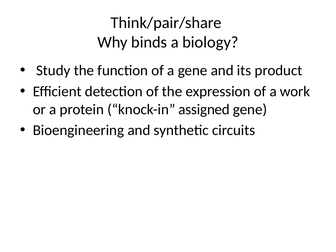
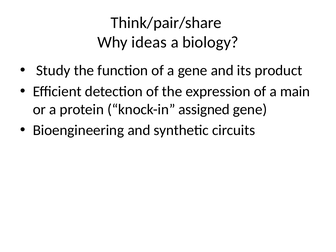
binds: binds -> ideas
work: work -> main
